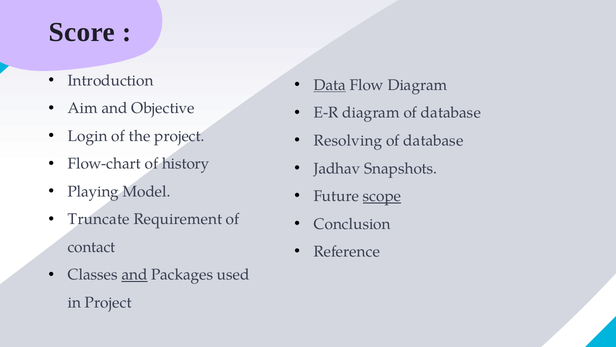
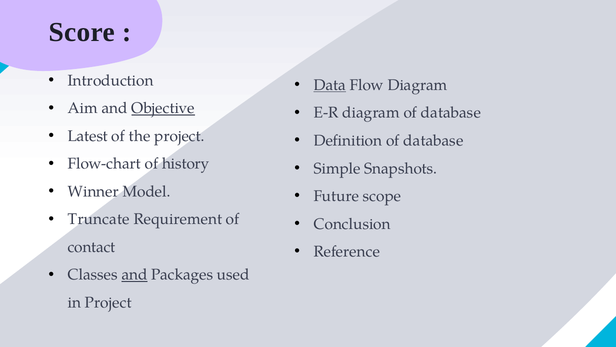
Objective underline: none -> present
Login: Login -> Latest
Resolving: Resolving -> Definition
Jadhav: Jadhav -> Simple
Playing: Playing -> Winner
scope underline: present -> none
